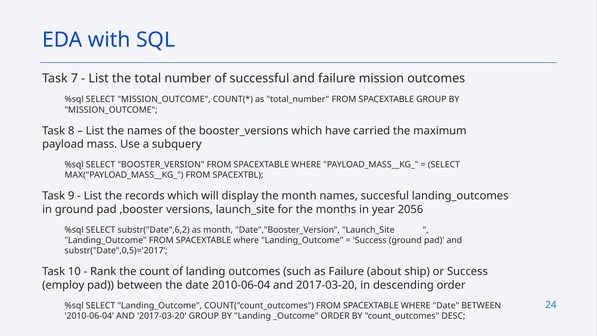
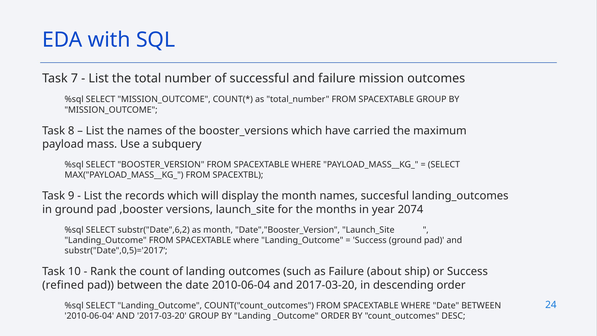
2056: 2056 -> 2074
employ: employ -> refined
